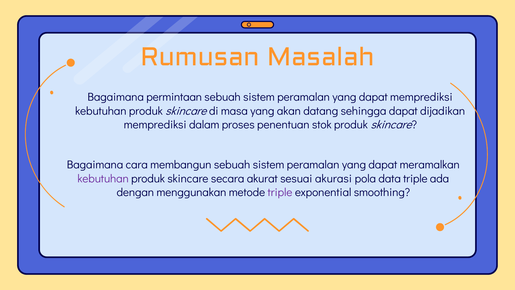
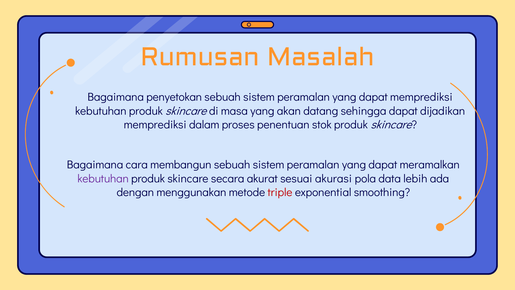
permintaan: permintaan -> penyetokan
data triple: triple -> lebih
triple at (280, 192) colour: purple -> red
